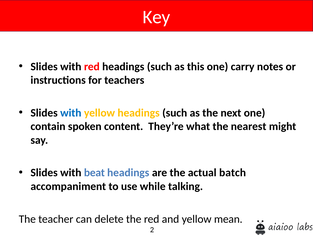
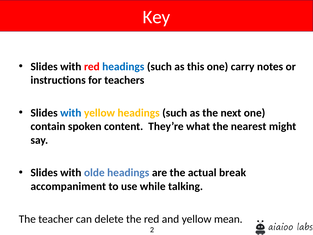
headings at (123, 67) colour: black -> blue
beat: beat -> olde
batch: batch -> break
